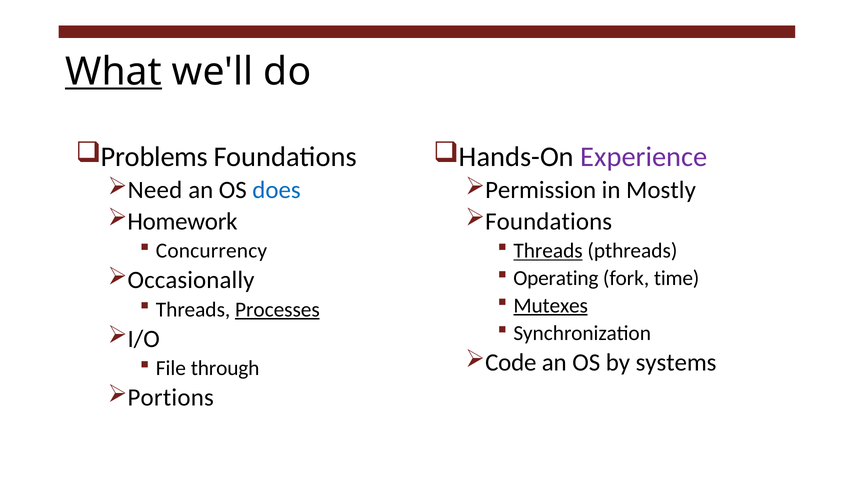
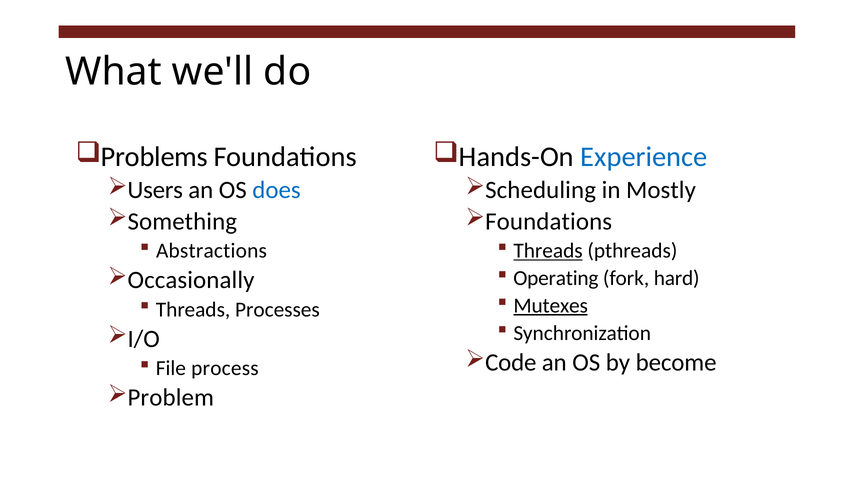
What underline: present -> none
Experience colour: purple -> blue
Need: Need -> Users
Permission: Permission -> Scheduling
Homework: Homework -> Something
Concurrency: Concurrency -> Abstractions
time: time -> hard
Processes underline: present -> none
systems: systems -> become
through: through -> process
Portions: Portions -> Problem
